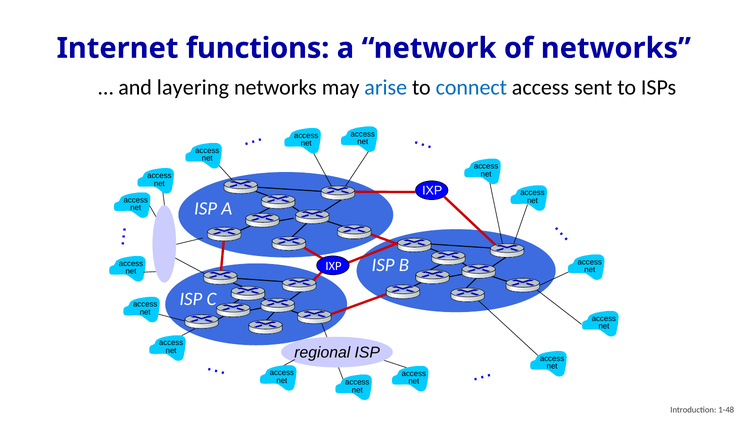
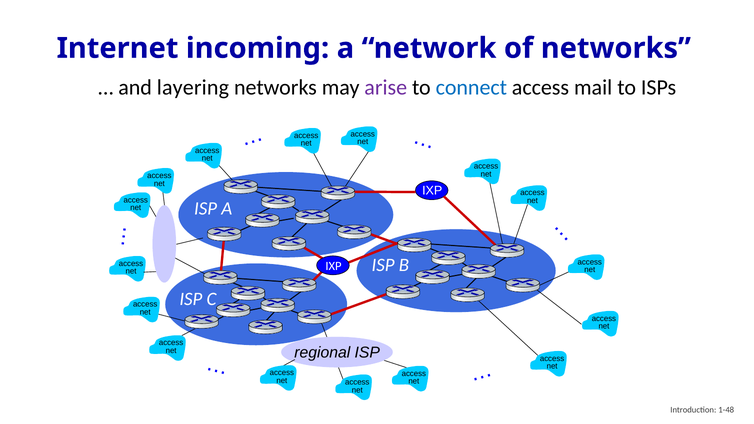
functions: functions -> incoming
arise colour: blue -> purple
sent: sent -> mail
